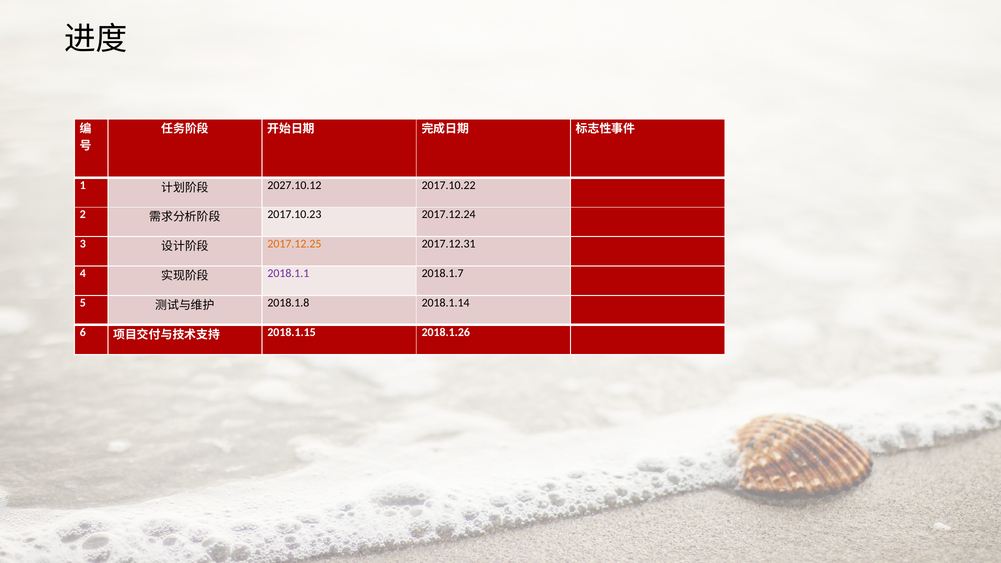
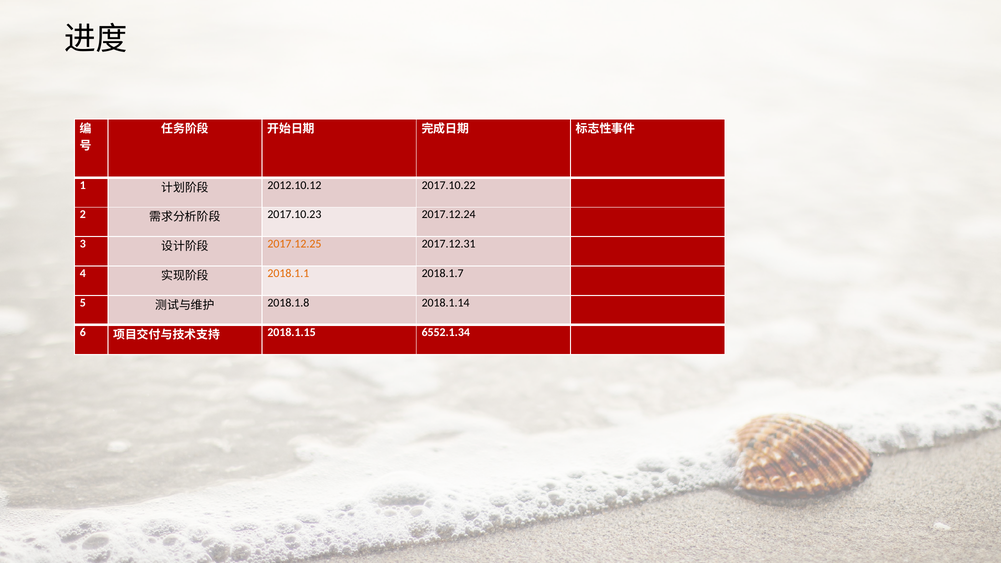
2027.10.12: 2027.10.12 -> 2012.10.12
2018.1.1 colour: purple -> orange
2018.1.26: 2018.1.26 -> 6552.1.34
